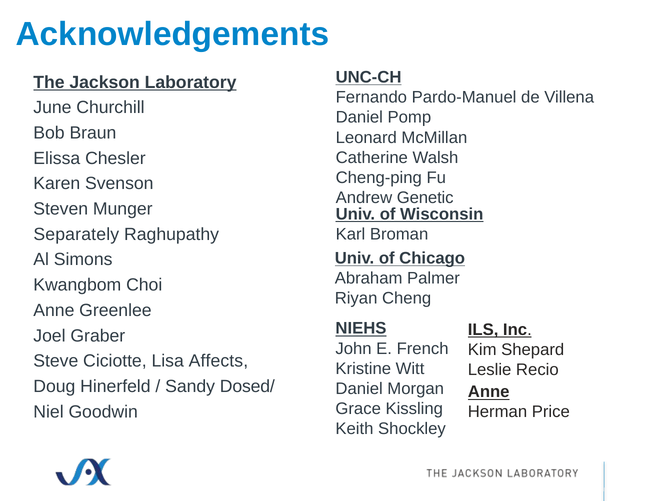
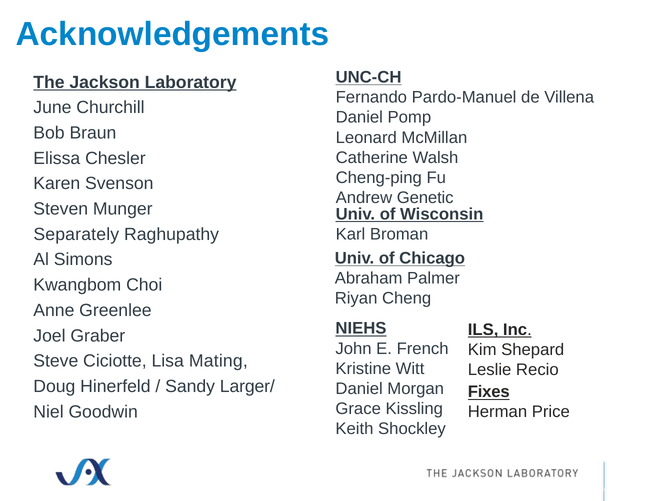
Affects: Affects -> Mating
Dosed/: Dosed/ -> Larger/
Anne at (489, 392): Anne -> Fixes
